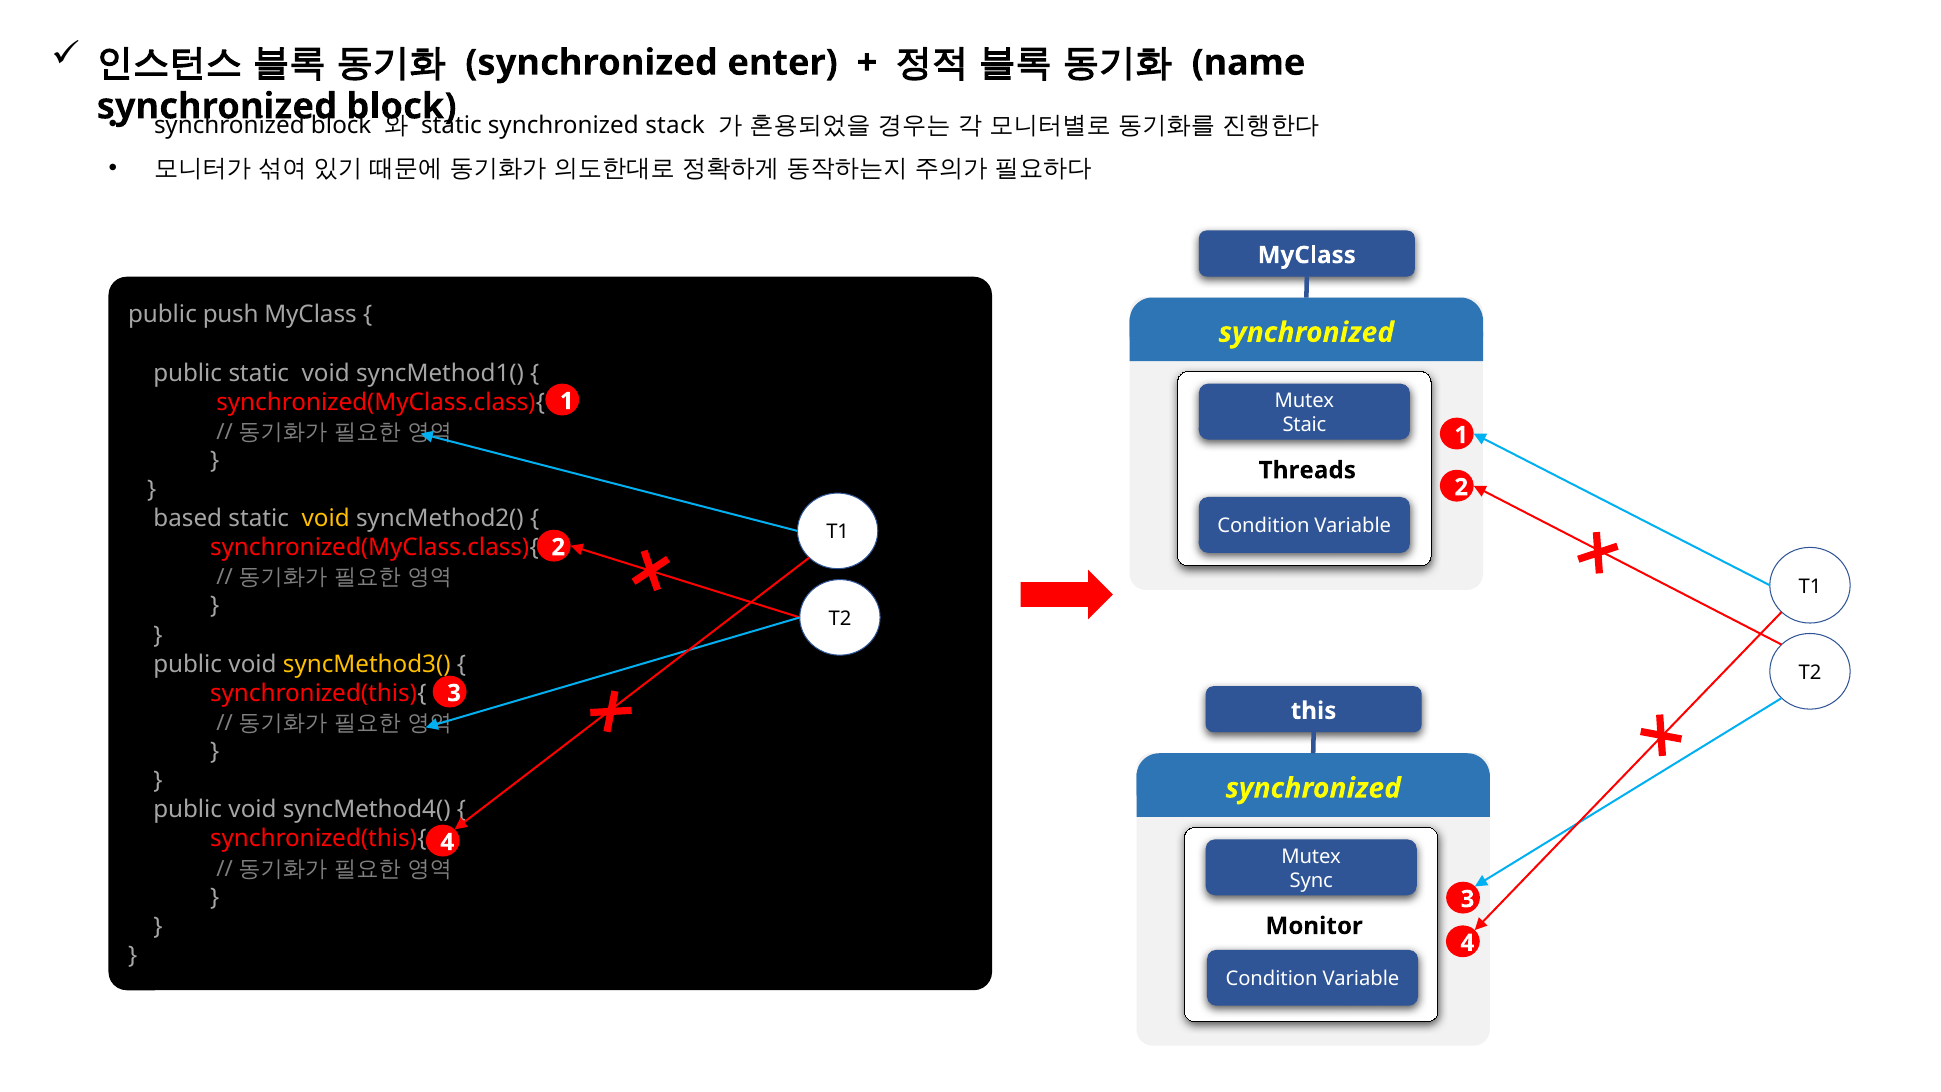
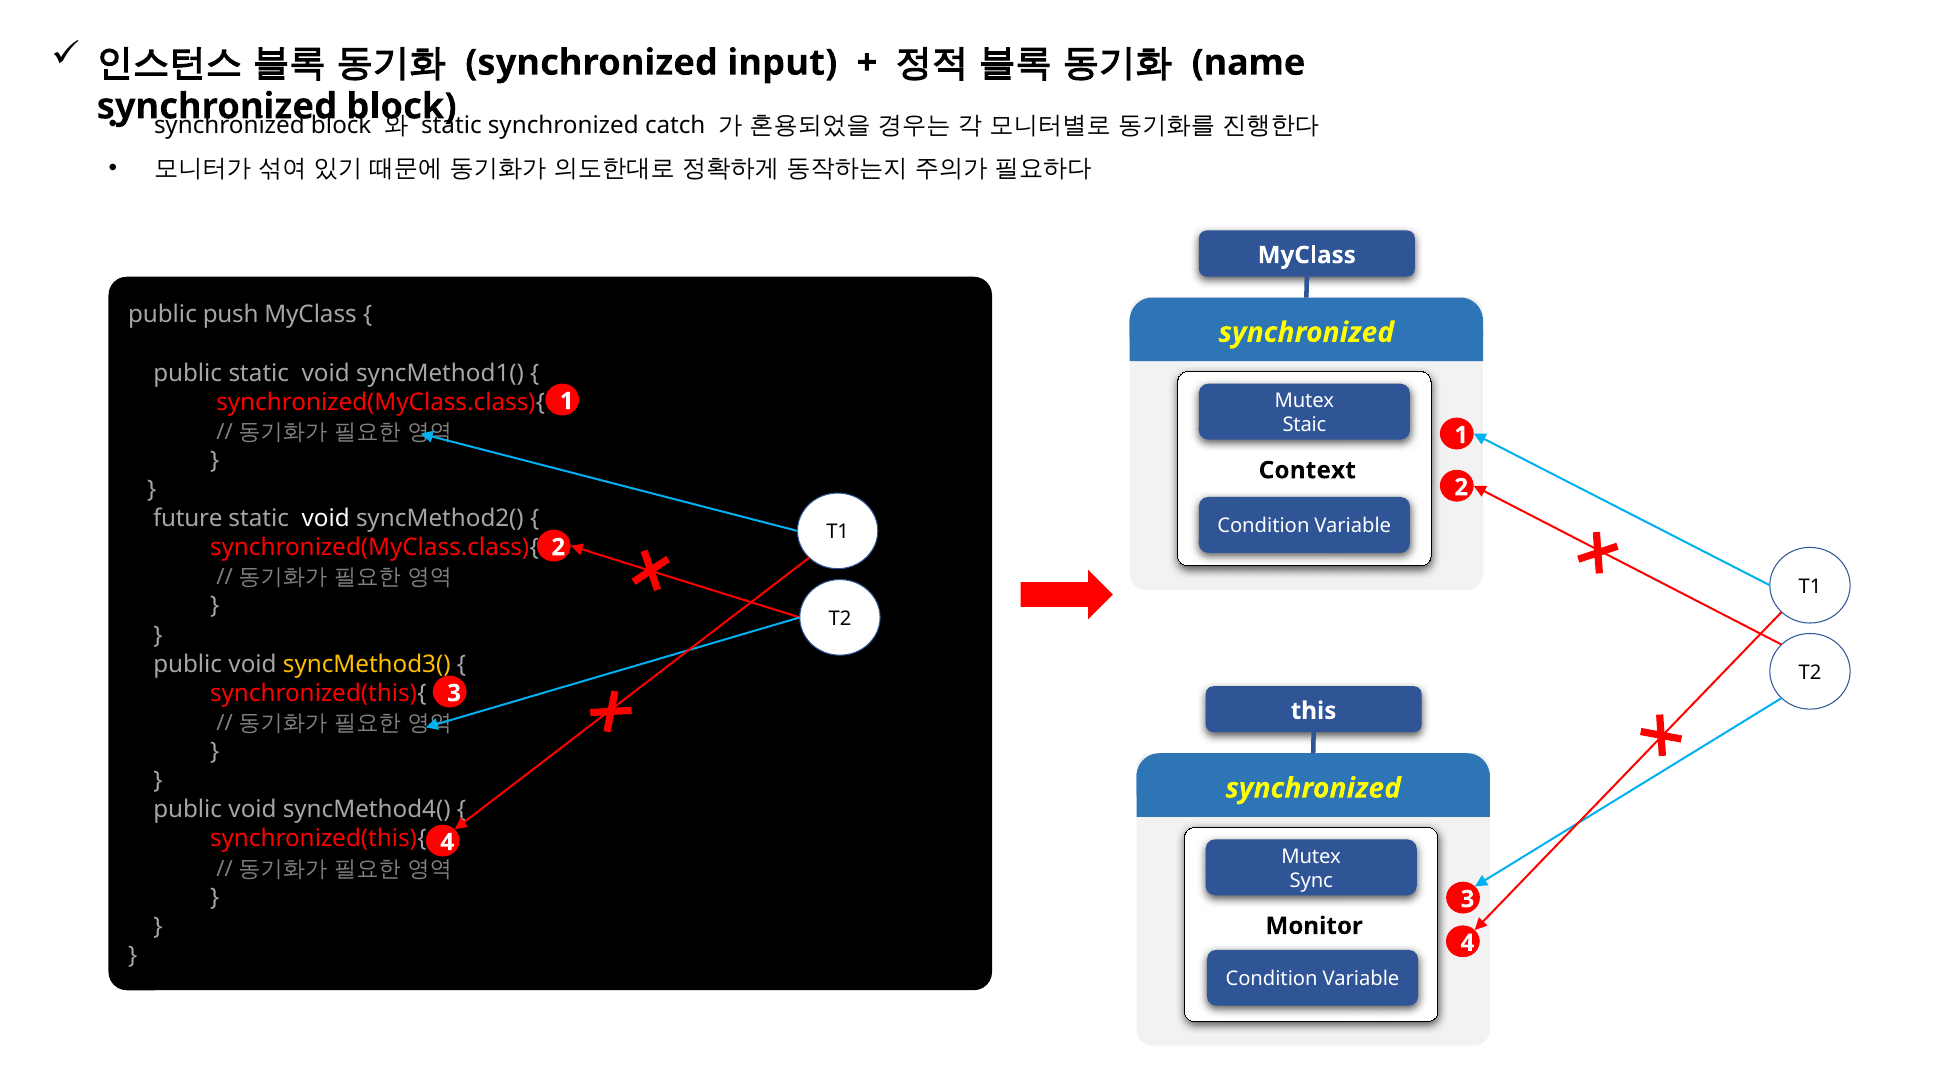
enter: enter -> input
stack: stack -> catch
Threads: Threads -> Context
based: based -> future
void at (326, 519) colour: yellow -> white
